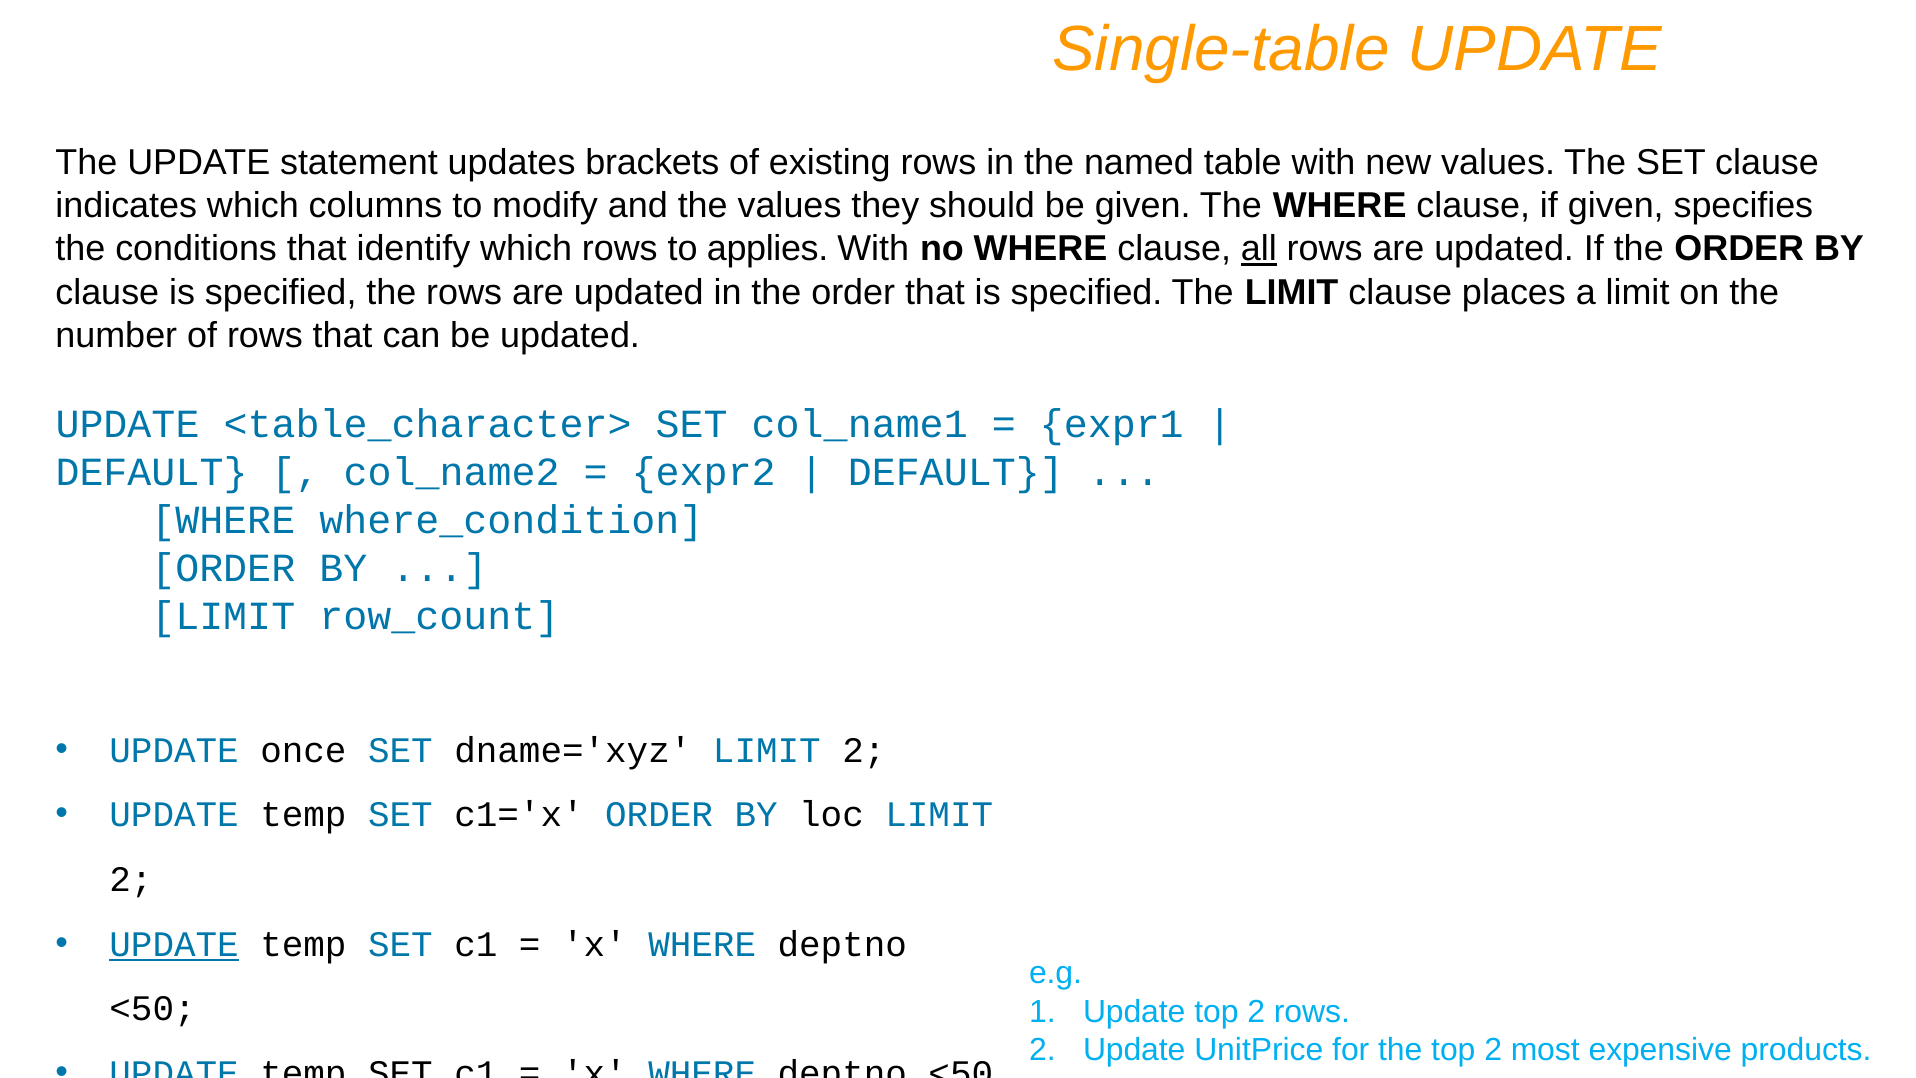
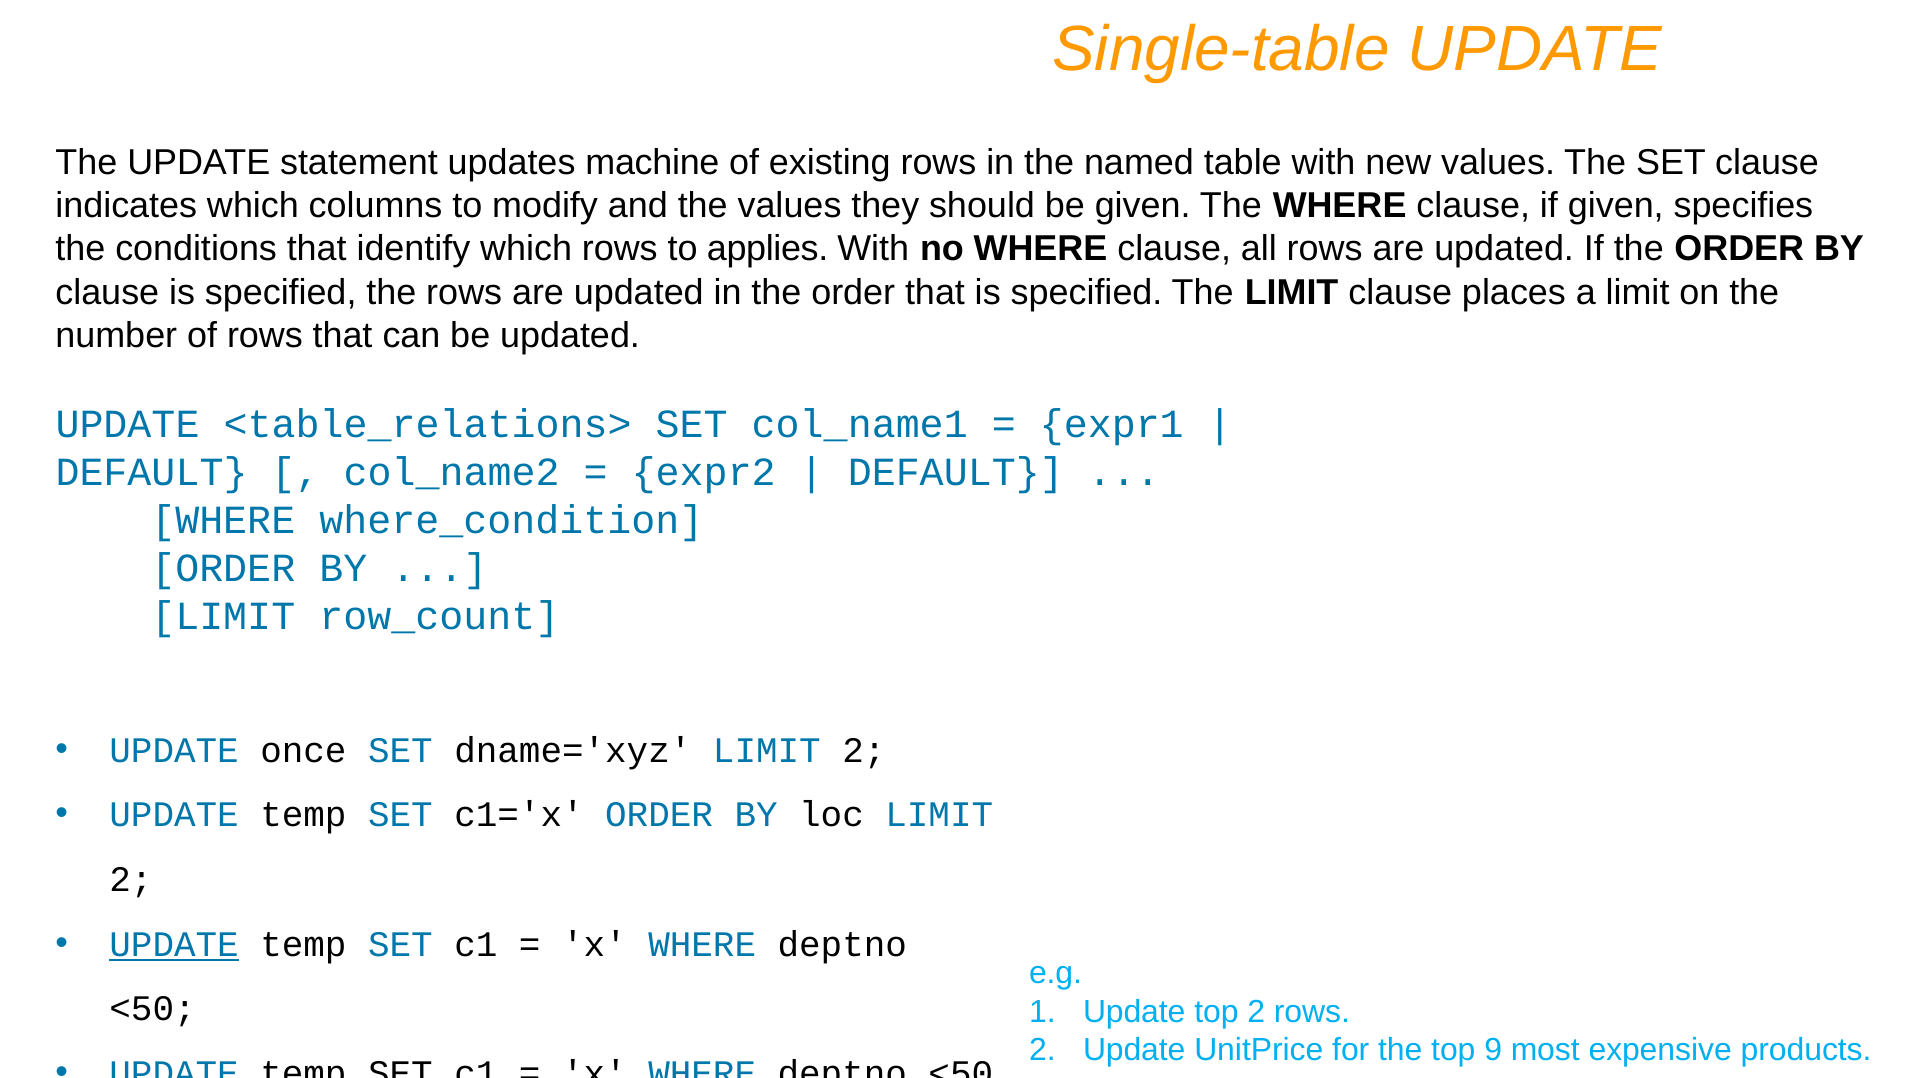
brackets: brackets -> machine
all underline: present -> none
<table_character>: <table_character> -> <table_relations>
the top 2: 2 -> 9
